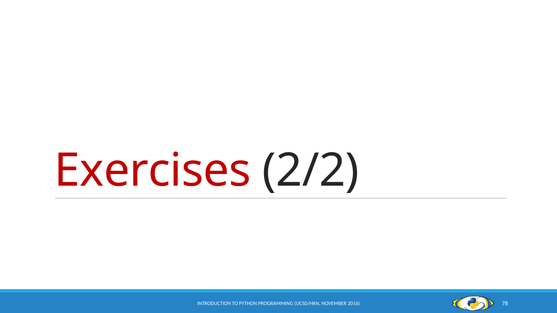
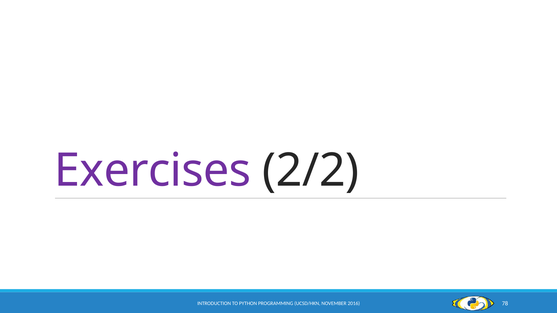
Exercises colour: red -> purple
